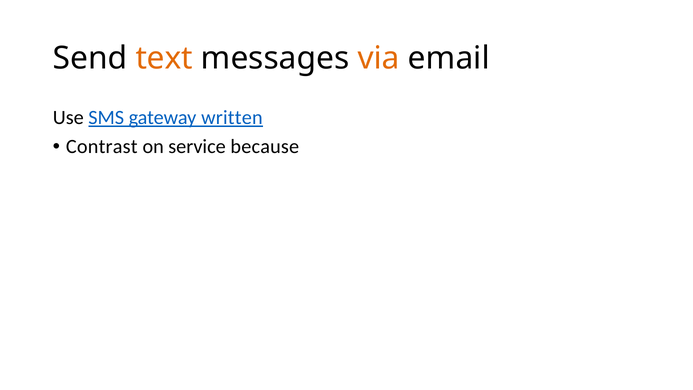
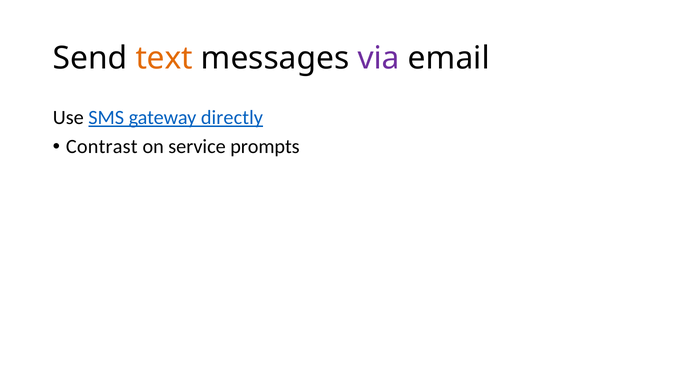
via colour: orange -> purple
written: written -> directly
because: because -> prompts
